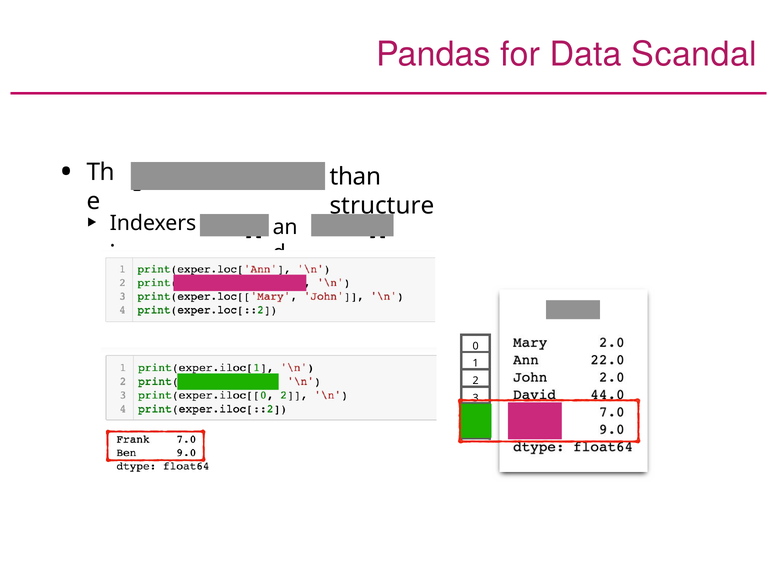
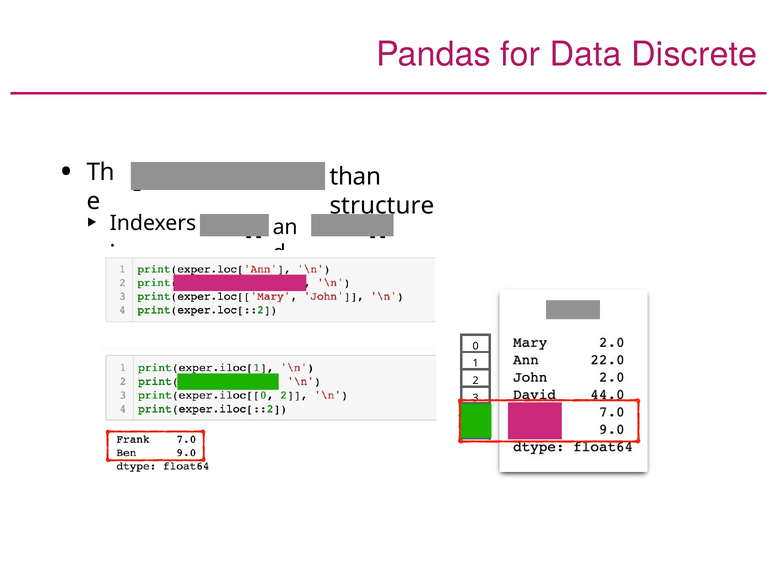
Scandal: Scandal -> Discrete
